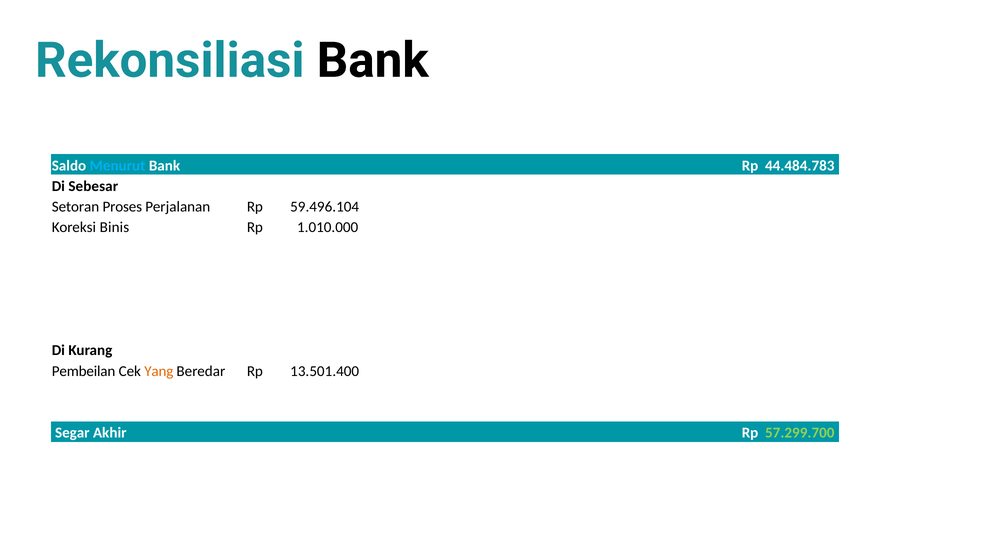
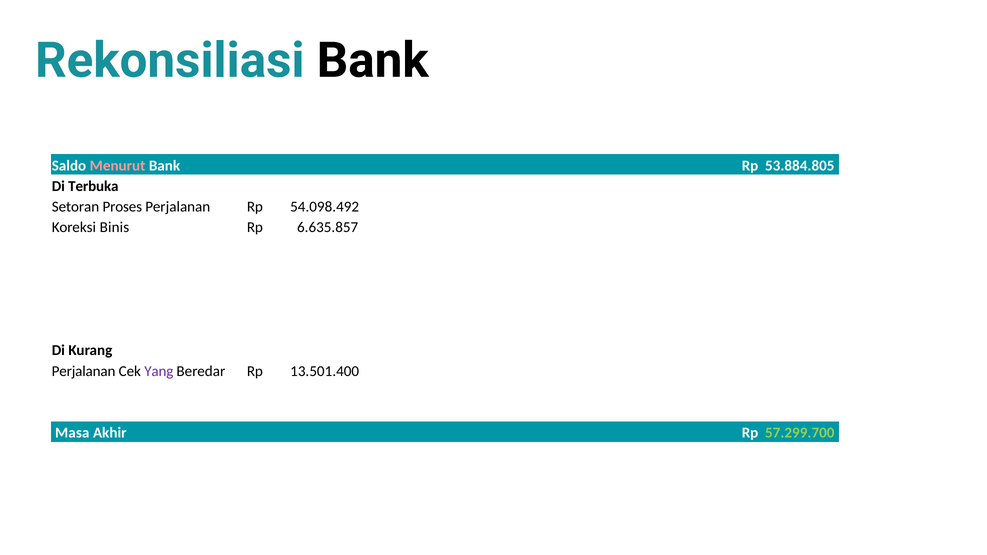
Menurut colour: light blue -> pink
44.484.783: 44.484.783 -> 53.884.805
Sebesar: Sebesar -> Terbuka
59.496.104: 59.496.104 -> 54.098.492
1.010.000: 1.010.000 -> 6.635.857
Pembeilan at (84, 371): Pembeilan -> Perjalanan
Yang colour: orange -> purple
Segar: Segar -> Masa
